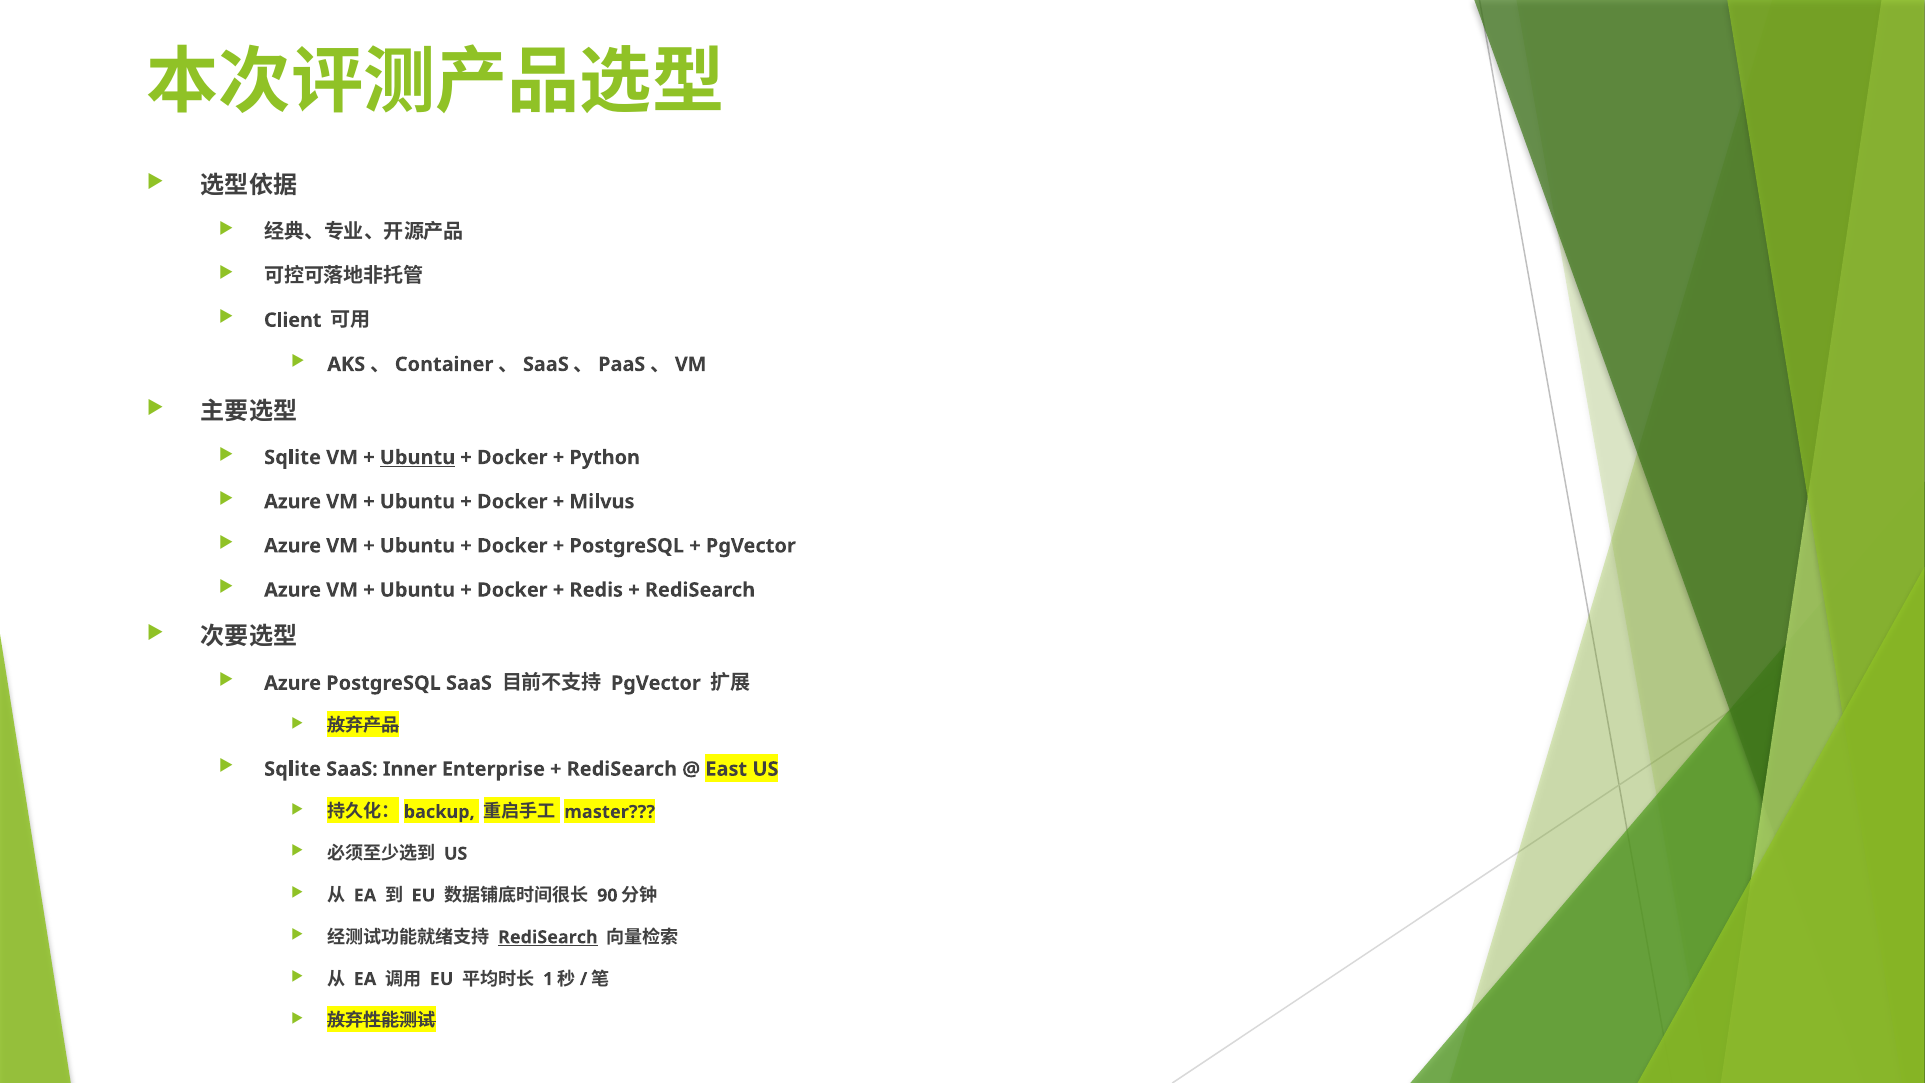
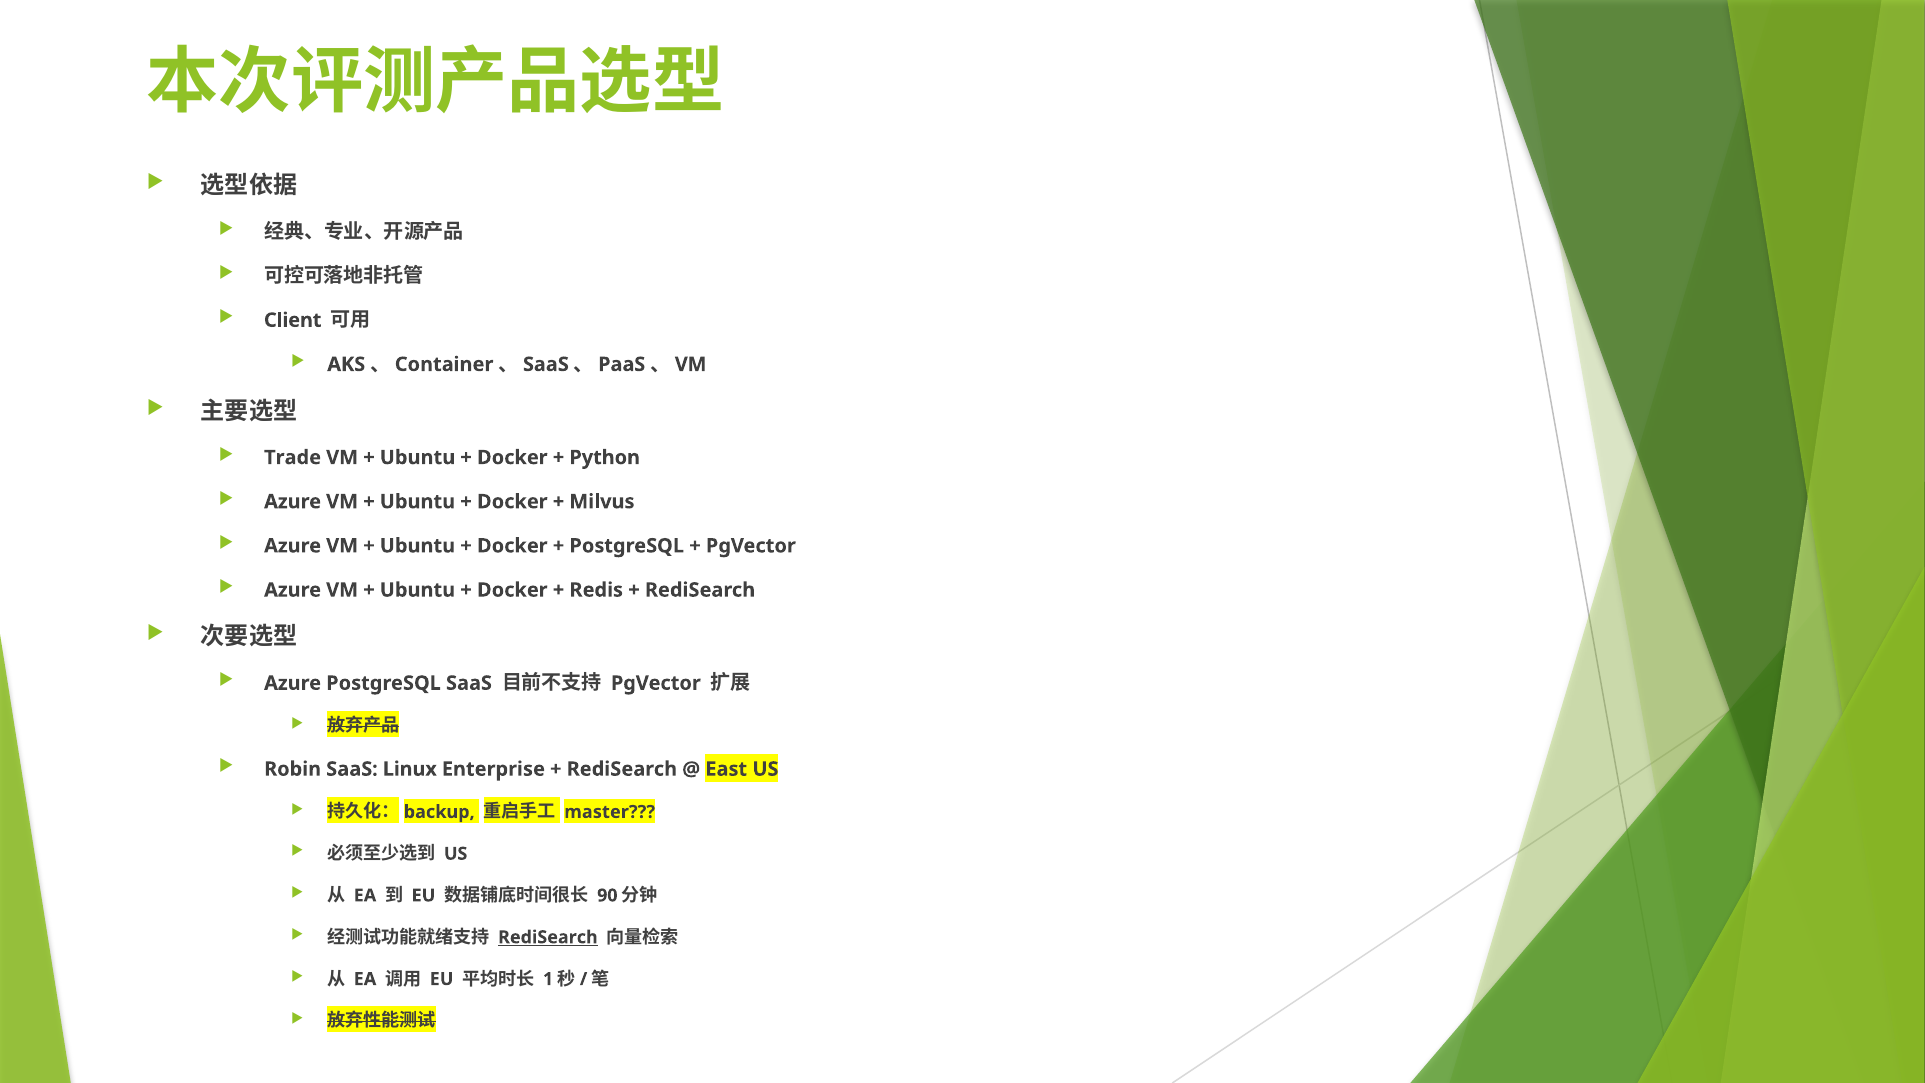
Sqlite at (293, 457): Sqlite -> Trade
Ubuntu at (417, 457) underline: present -> none
Sqlite at (293, 769): Sqlite -> Robin
Inner: Inner -> Linux
